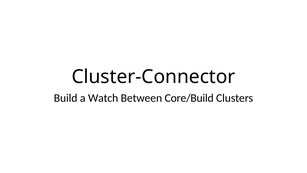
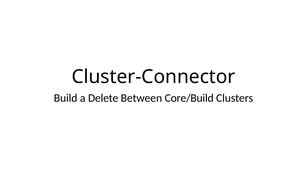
Watch: Watch -> Delete
